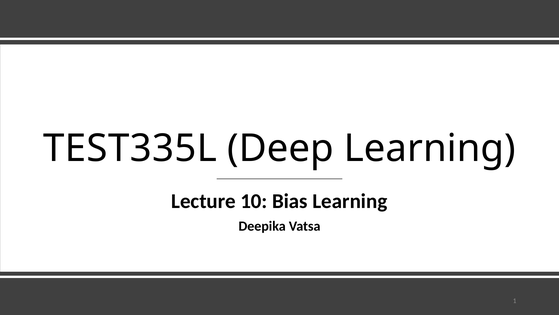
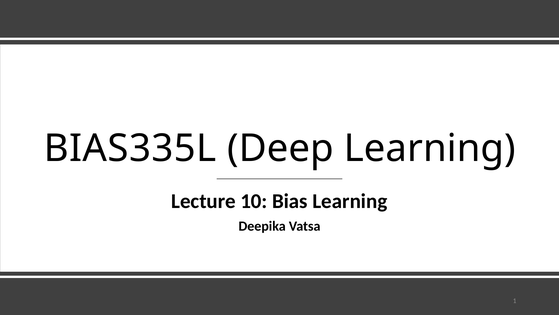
TEST335L: TEST335L -> BIAS335L
